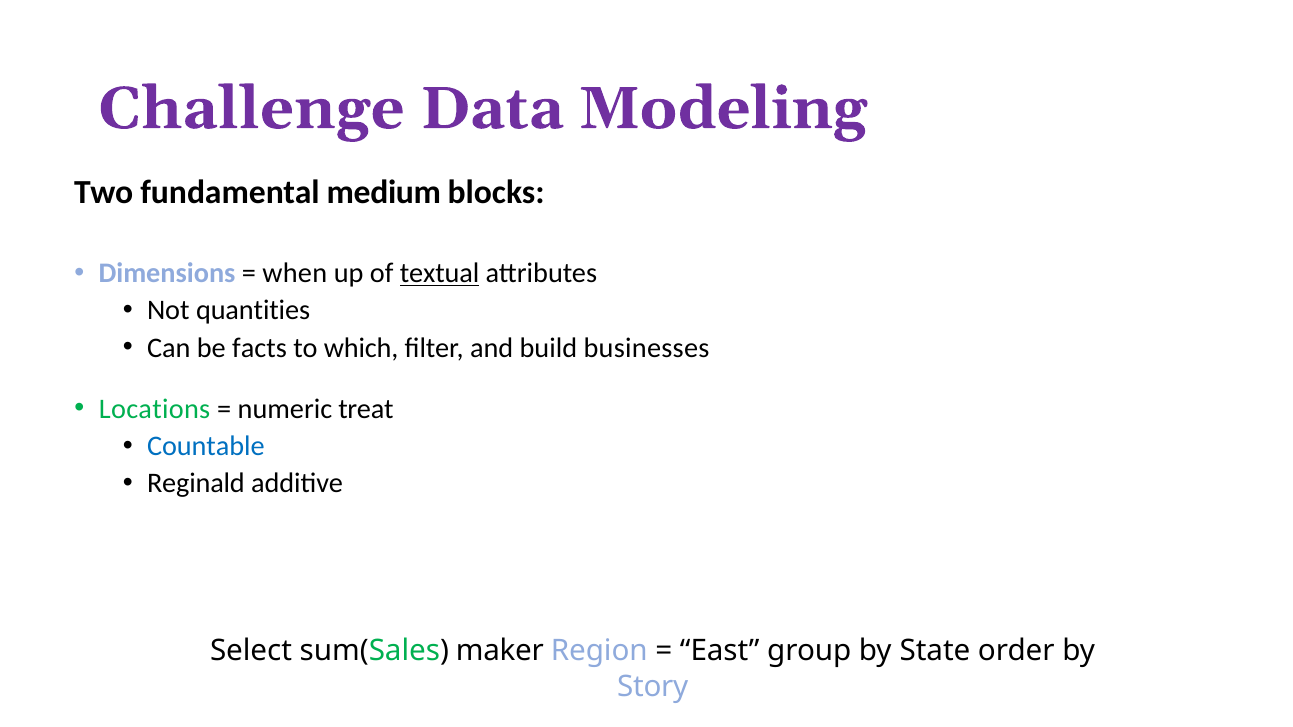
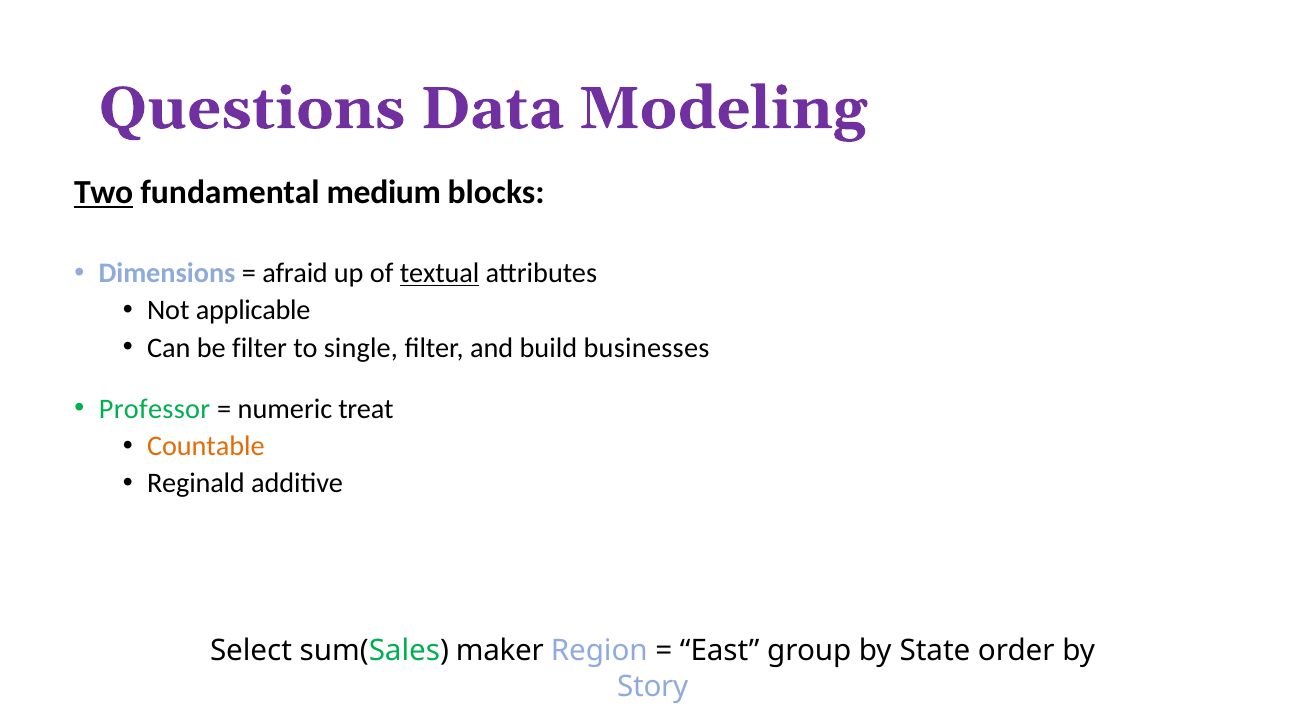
Challenge: Challenge -> Questions
Two underline: none -> present
when: when -> afraid
quantities: quantities -> applicable
be facts: facts -> filter
which: which -> single
Locations: Locations -> Professor
Countable colour: blue -> orange
